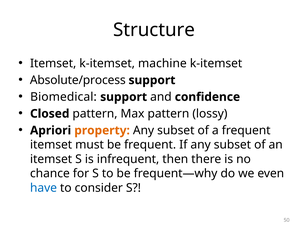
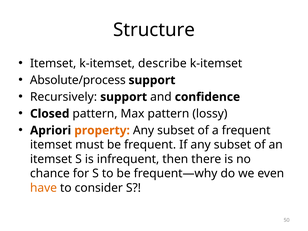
machine: machine -> describe
Biomedical: Biomedical -> Recursively
have colour: blue -> orange
